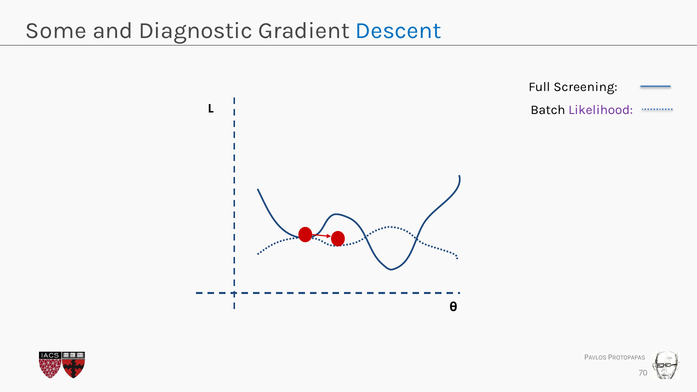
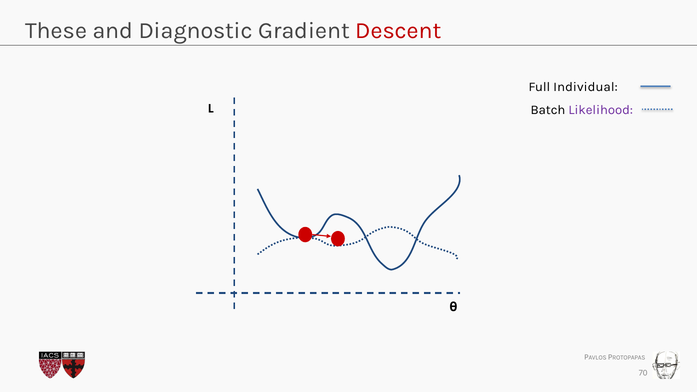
Some: Some -> These
Descent colour: blue -> red
Screening: Screening -> Individual
